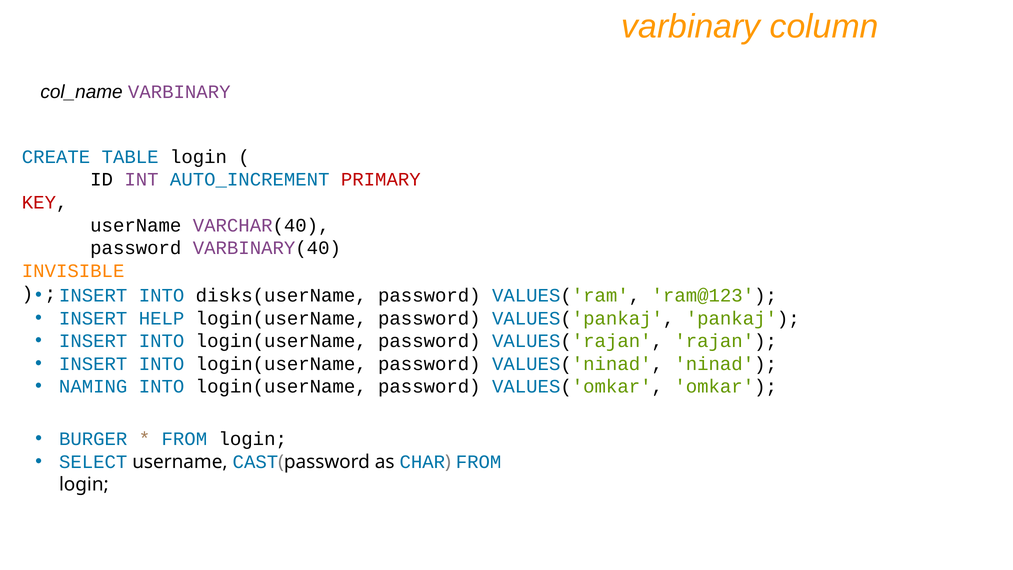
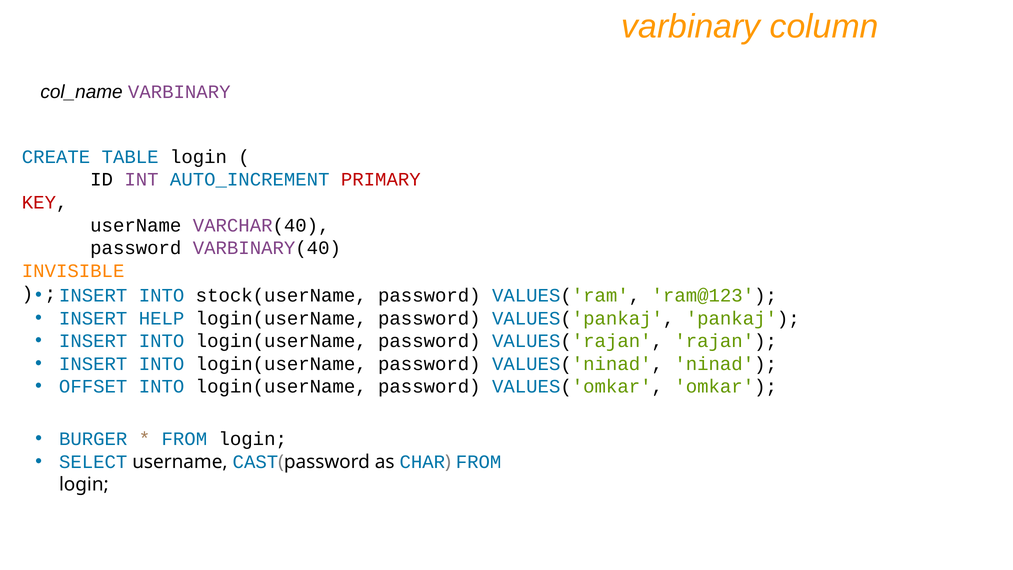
disks(userName: disks(userName -> stock(userName
NAMING: NAMING -> OFFSET
